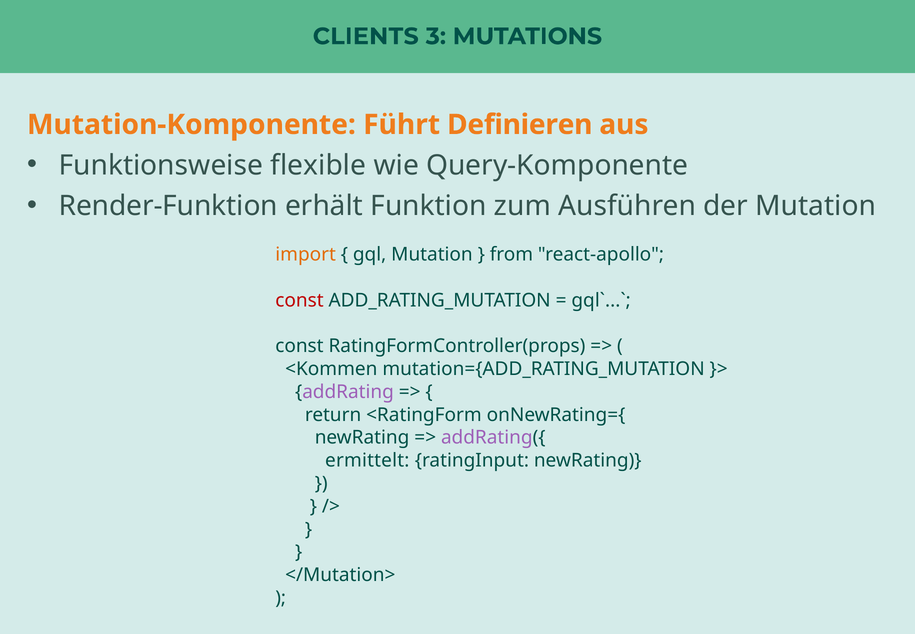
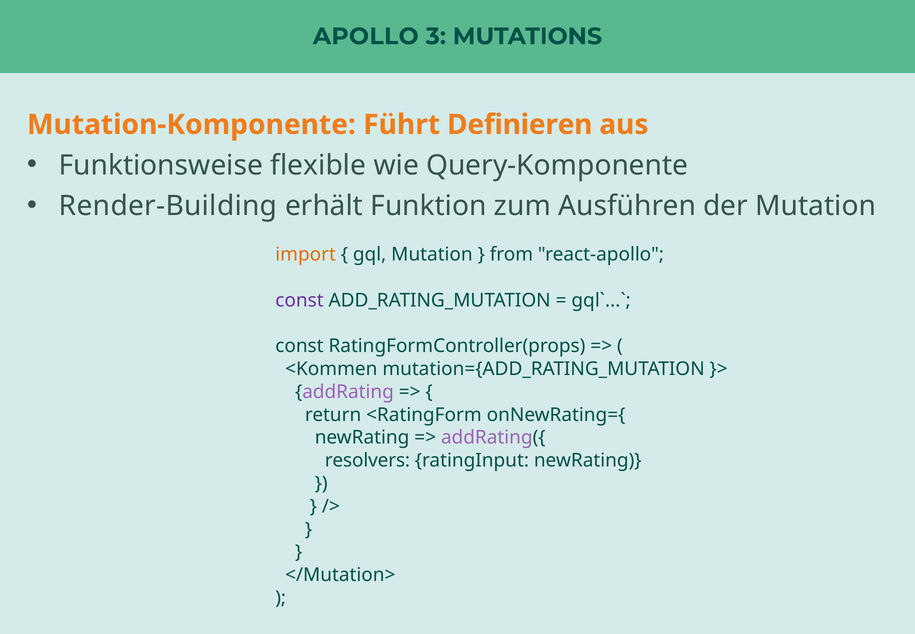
CLIENTS: CLIENTS -> APOLLO
Render-Funktion: Render-Funktion -> Render-Building
const at (299, 300) colour: red -> purple
ermittelt: ermittelt -> resolvers
